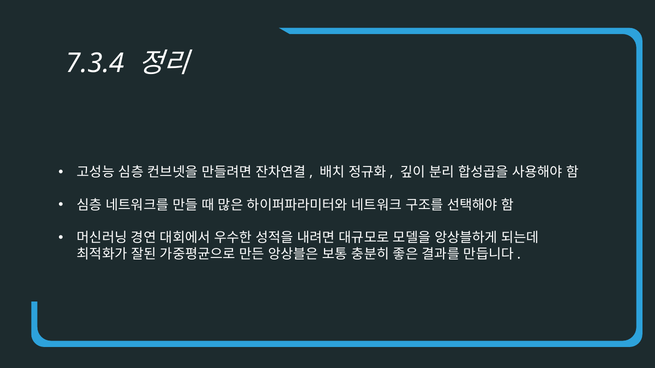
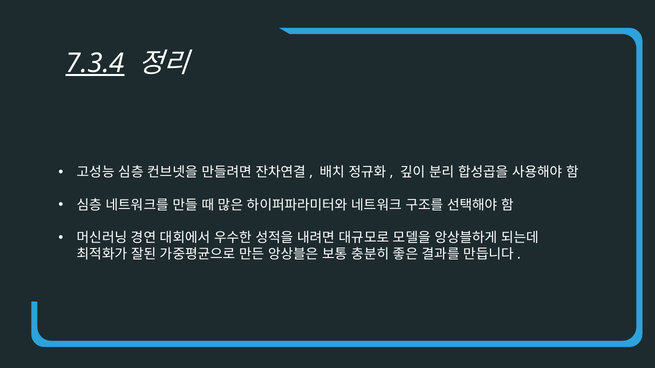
7.3.4 underline: none -> present
